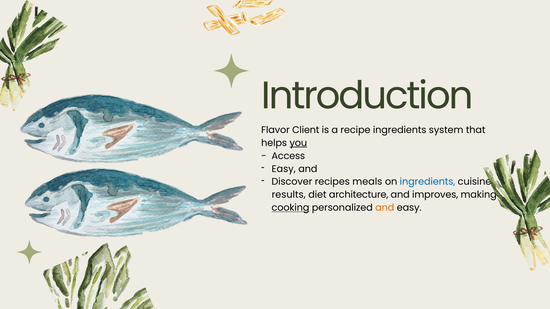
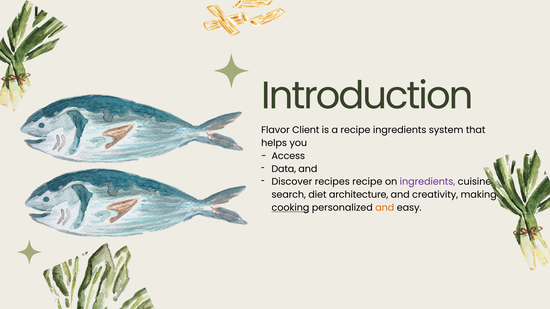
you underline: present -> none
Easy at (284, 169): Easy -> Data
recipes meals: meals -> recipe
ingredients at (427, 182) colour: blue -> purple
results: results -> search
improves: improves -> creativity
